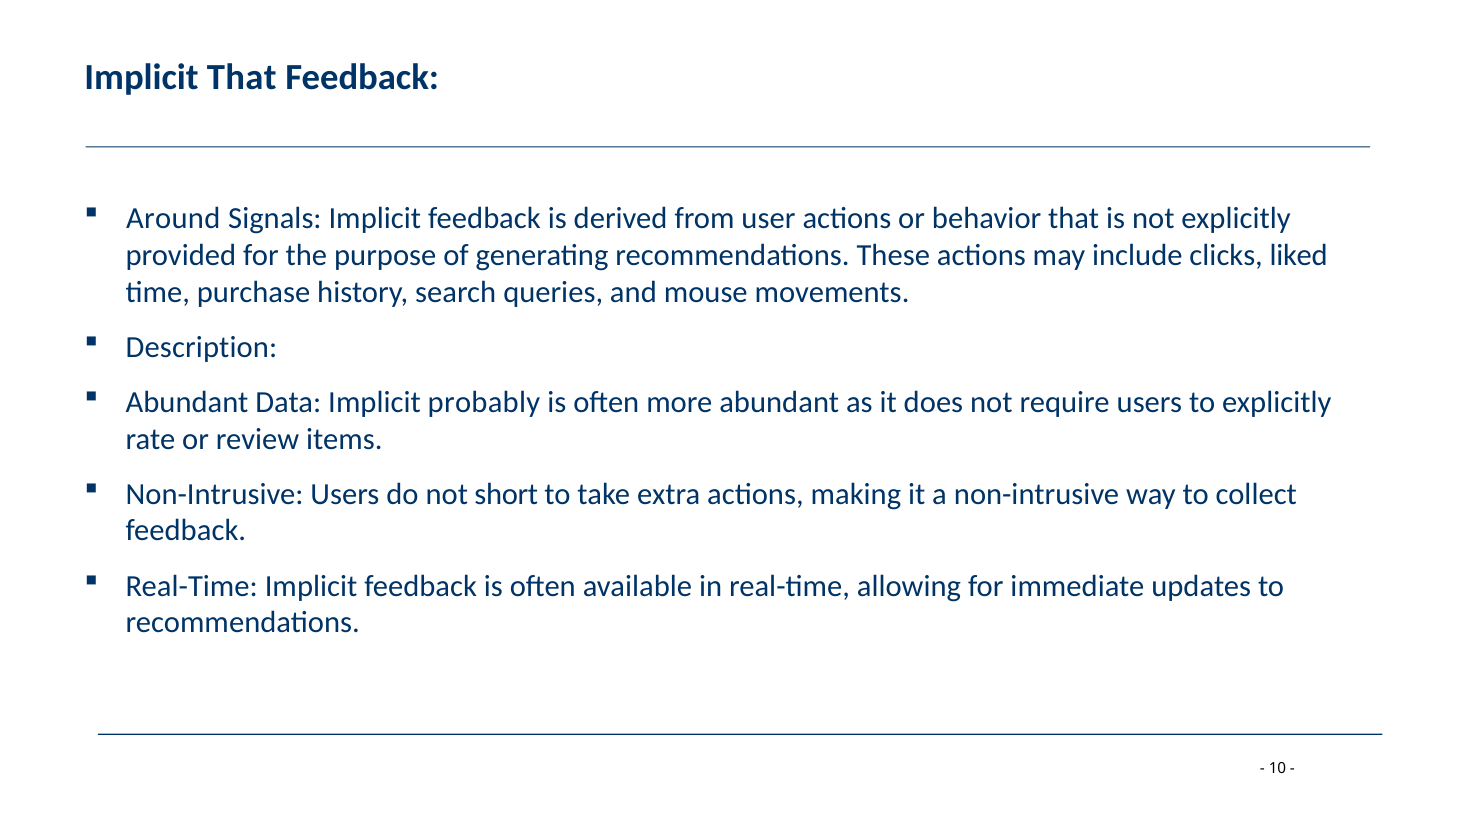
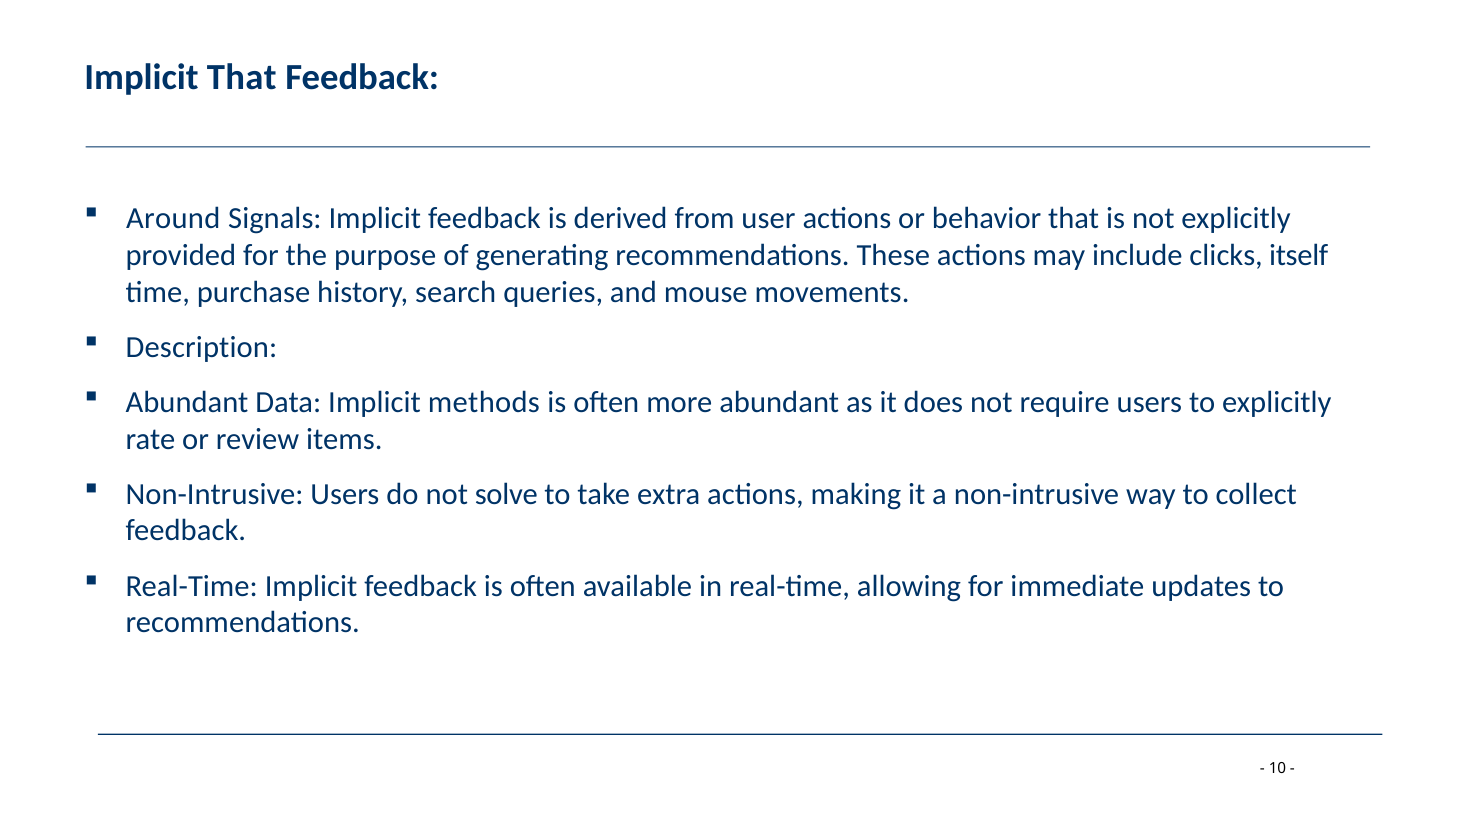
liked: liked -> itself
probably: probably -> methods
short: short -> solve
